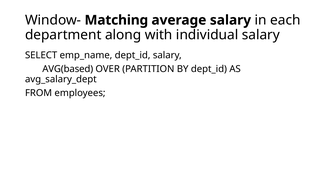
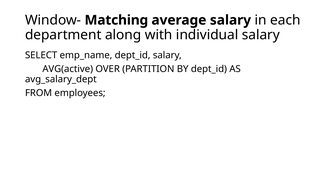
AVG(based: AVG(based -> AVG(active
